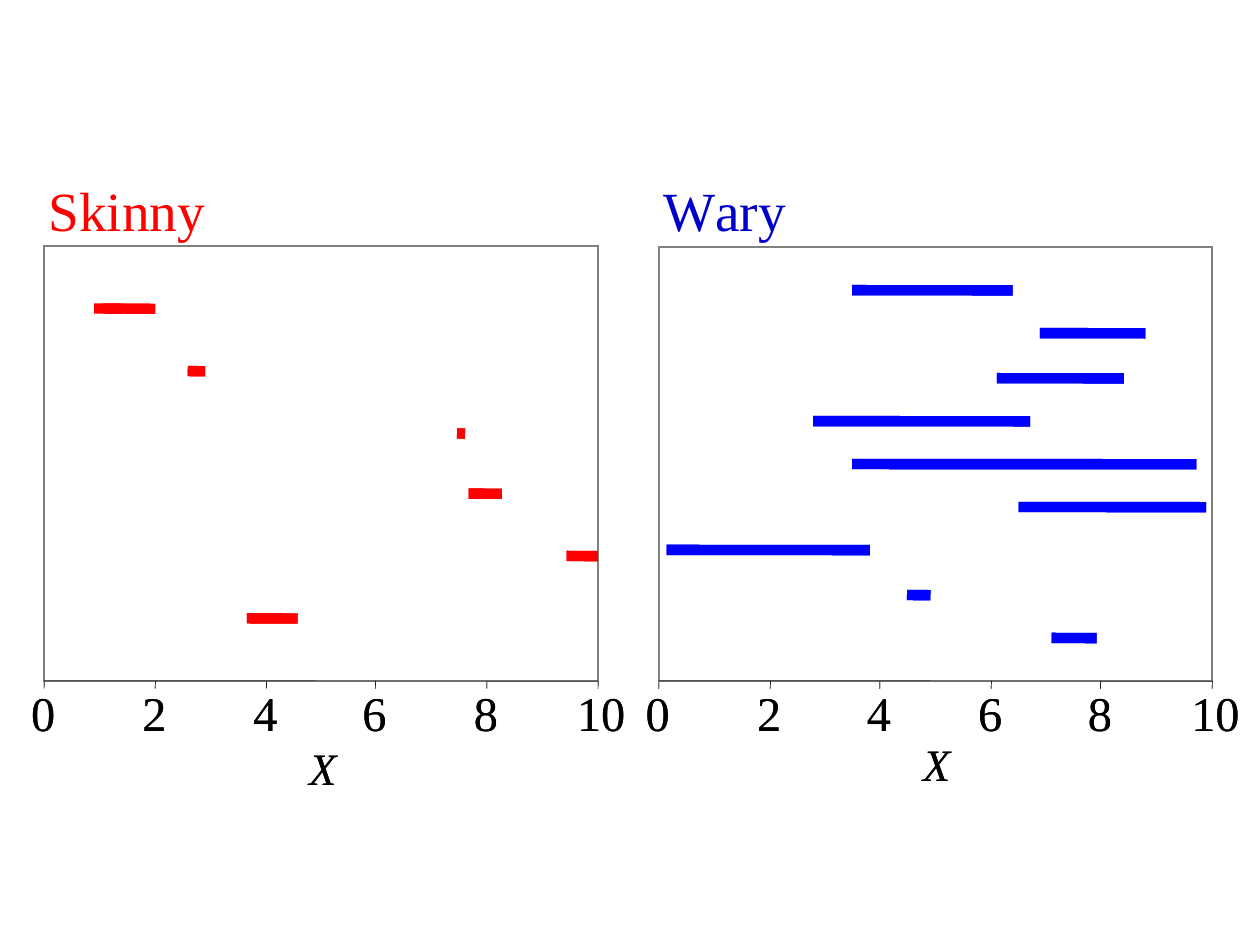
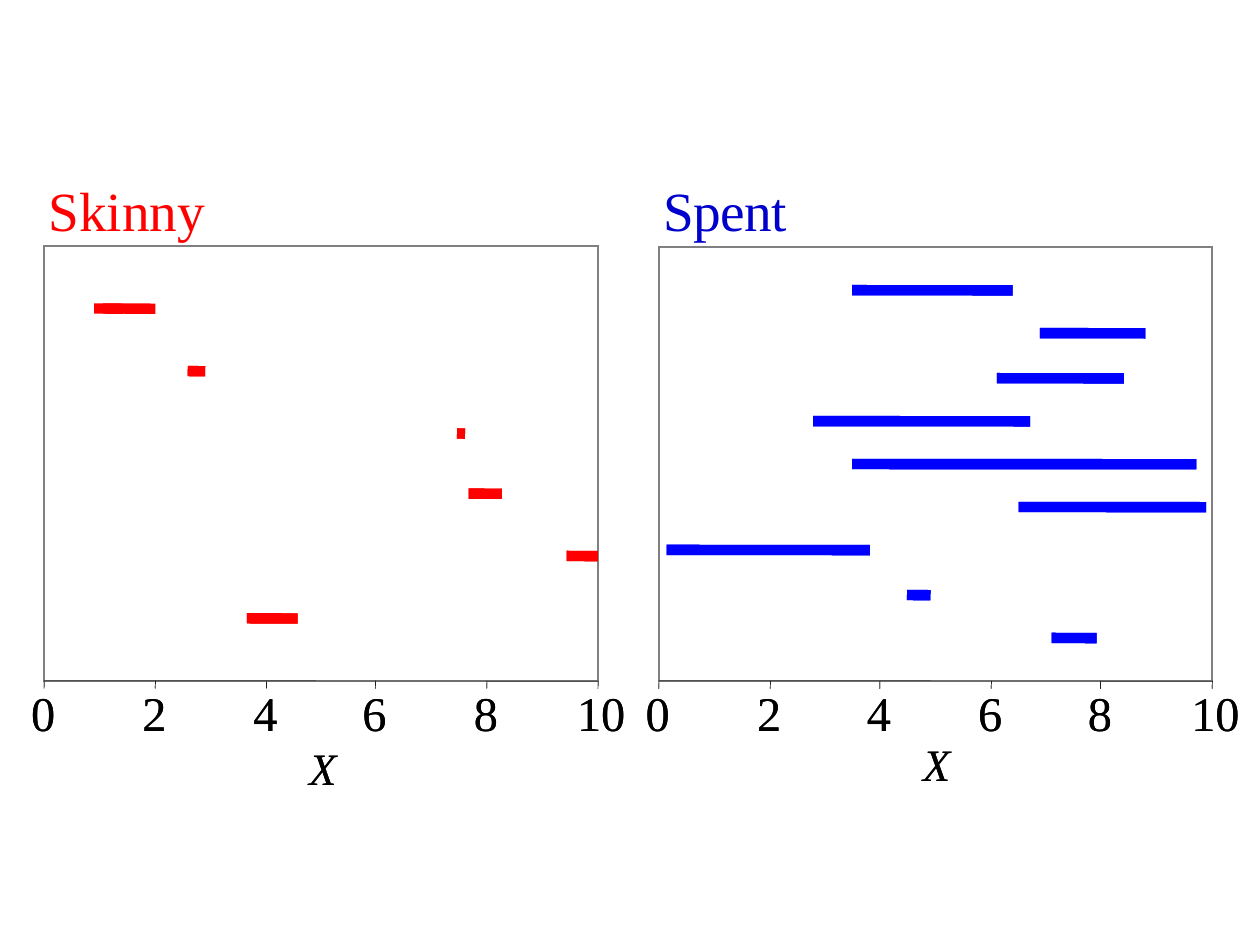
Wary: Wary -> Spent
